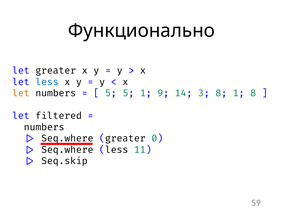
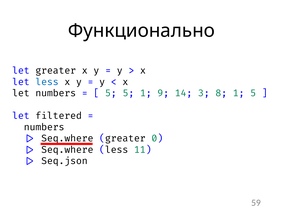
let at (21, 93) colour: orange -> black
1 8: 8 -> 5
Seq.skip: Seq.skip -> Seq.json
